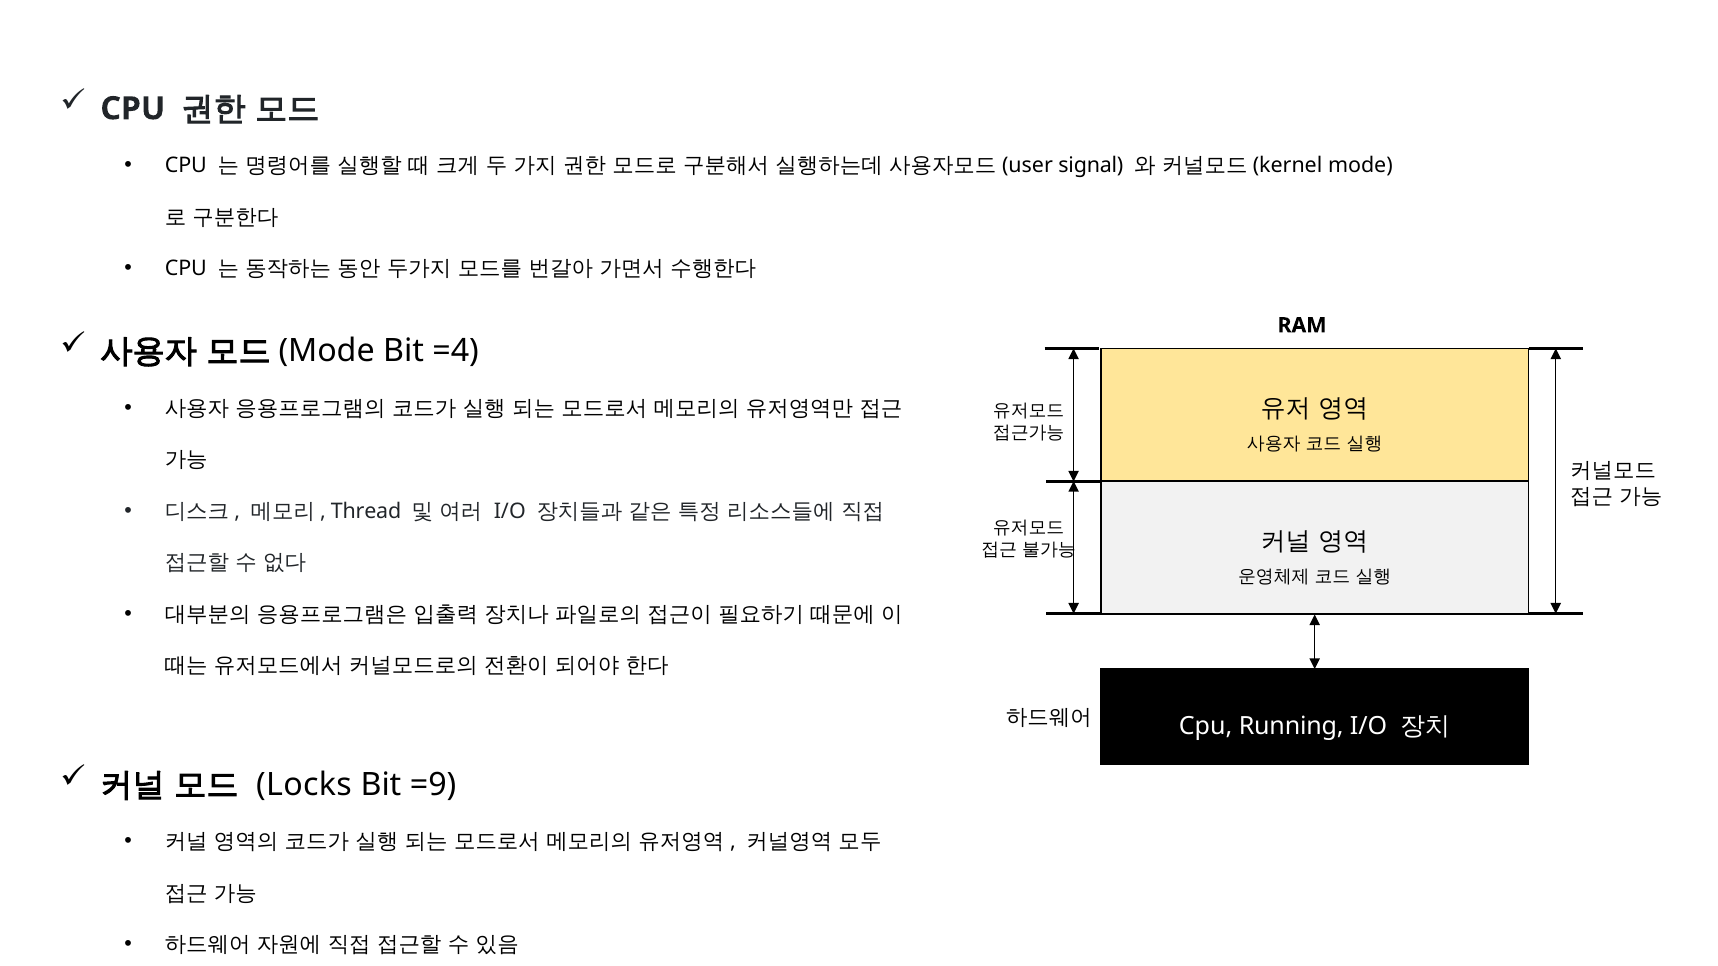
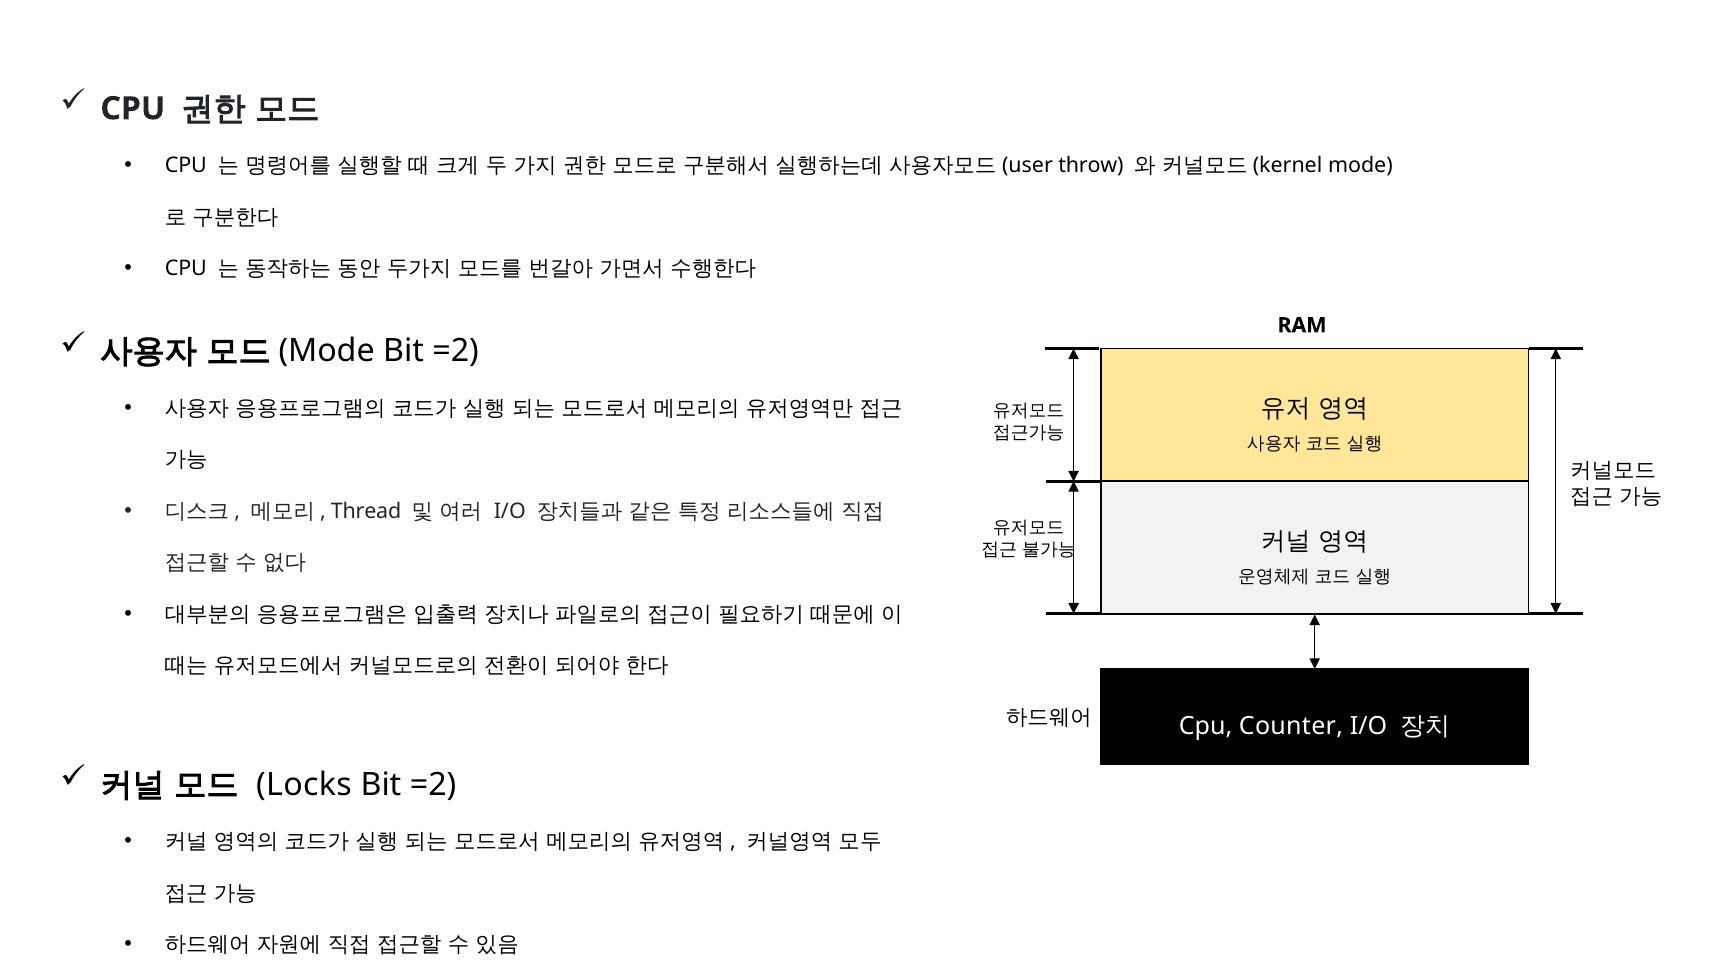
signal: signal -> throw
=4 at (456, 351): =4 -> =2
Running: Running -> Counter
=9 at (433, 785): =9 -> =2
